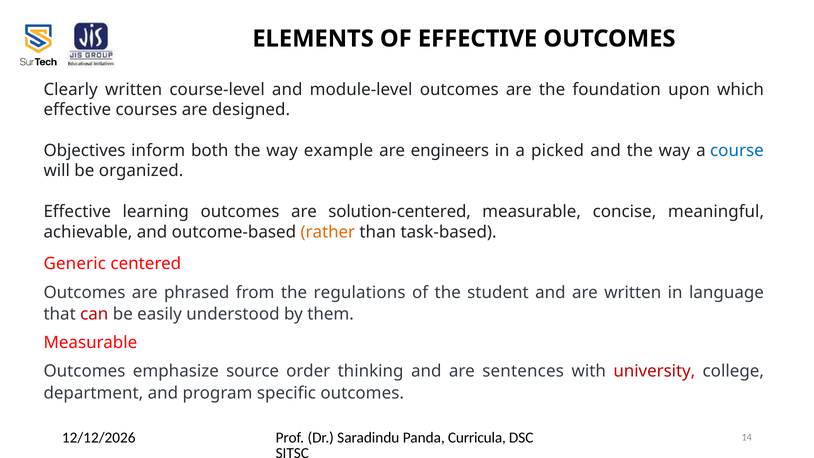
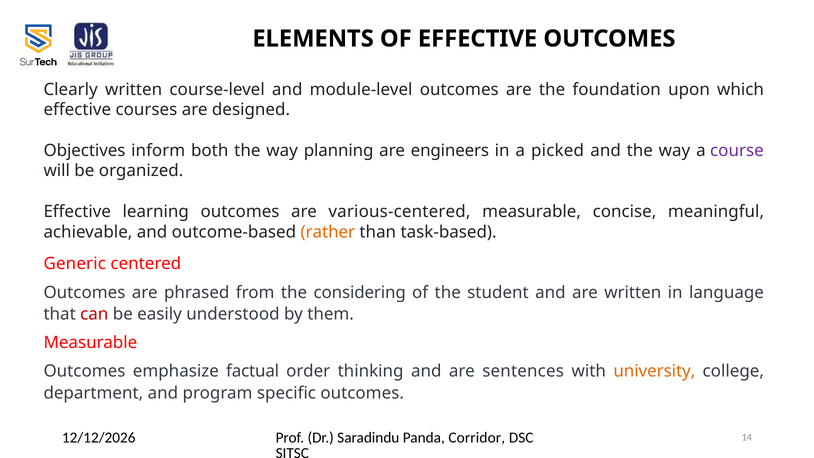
example: example -> planning
course colour: blue -> purple
solution-centered: solution-centered -> various-centered
regulations: regulations -> considering
source: source -> factual
university colour: red -> orange
Curricula: Curricula -> Corridor
